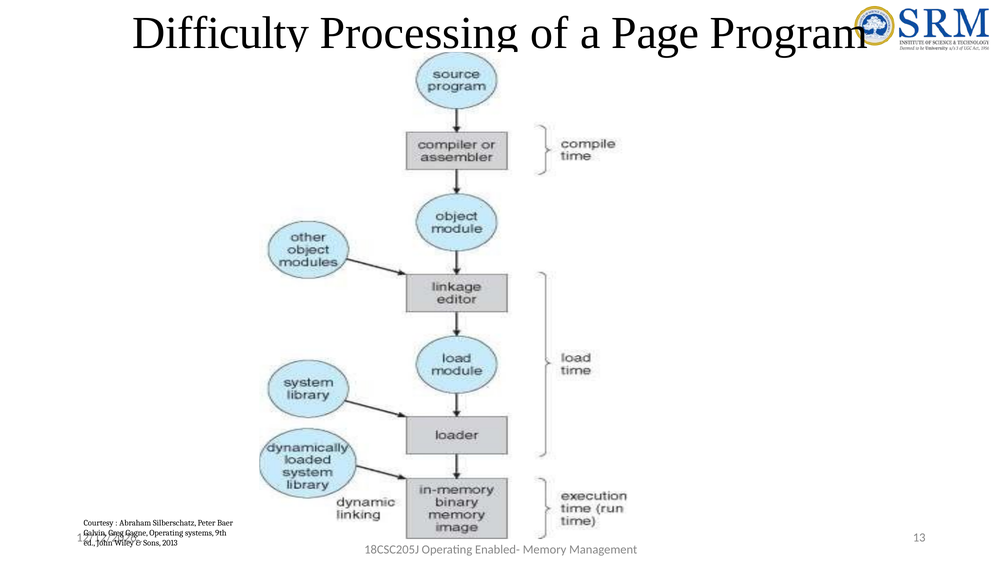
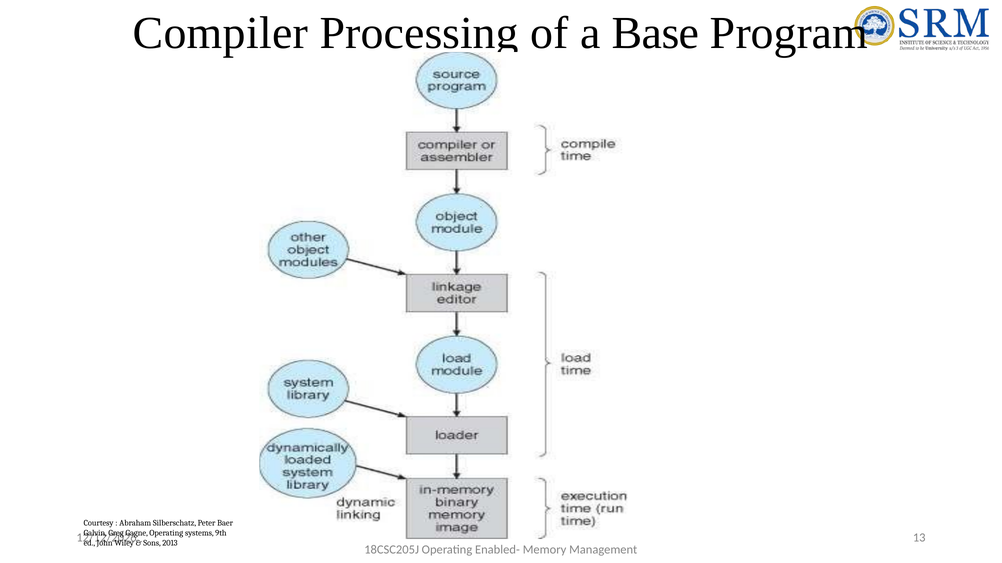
Difficulty: Difficulty -> Compiler
Page: Page -> Base
